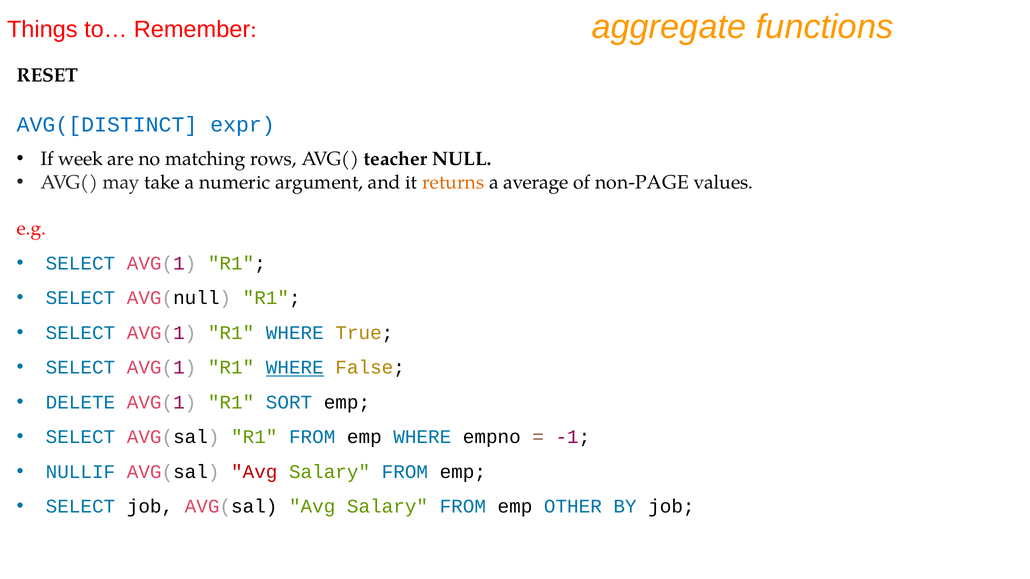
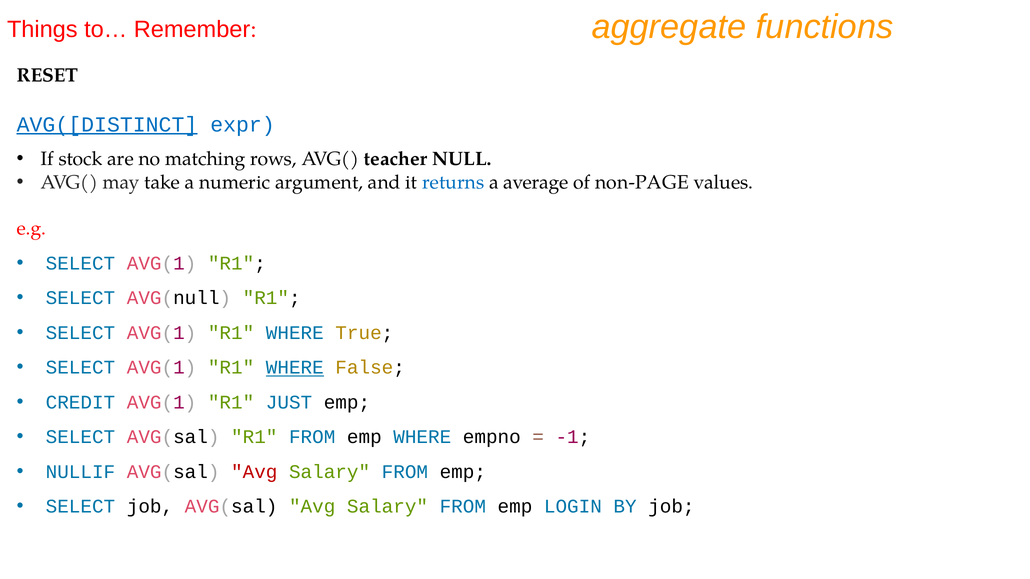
AVG([DISTINCT underline: none -> present
week: week -> stock
returns colour: orange -> blue
DELETE: DELETE -> CREDIT
SORT: SORT -> JUST
OTHER: OTHER -> LOGIN
